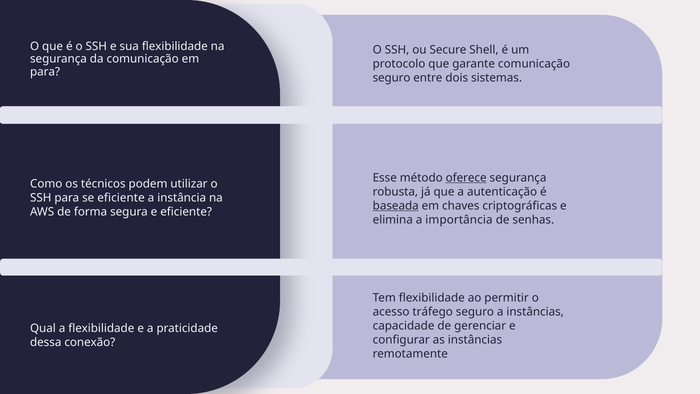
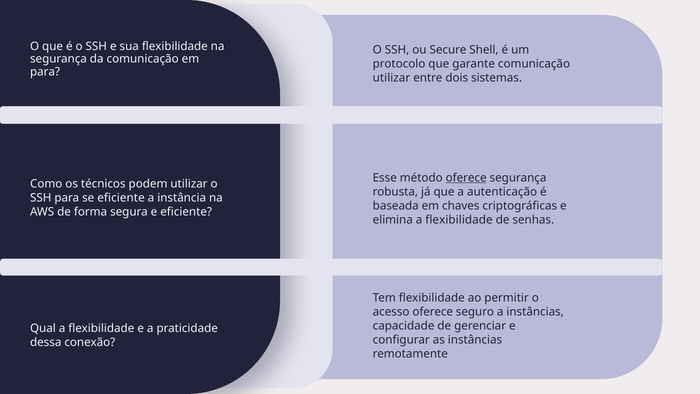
seguro at (392, 78): seguro -> utilizar
baseada underline: present -> none
elimina a importância: importância -> flexibilidade
acesso tráfego: tráfego -> oferece
